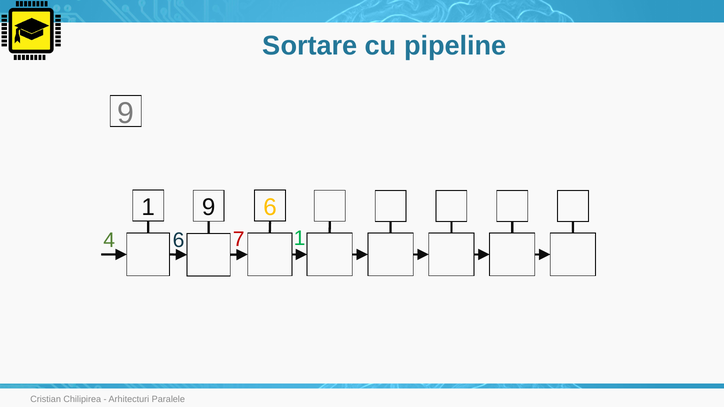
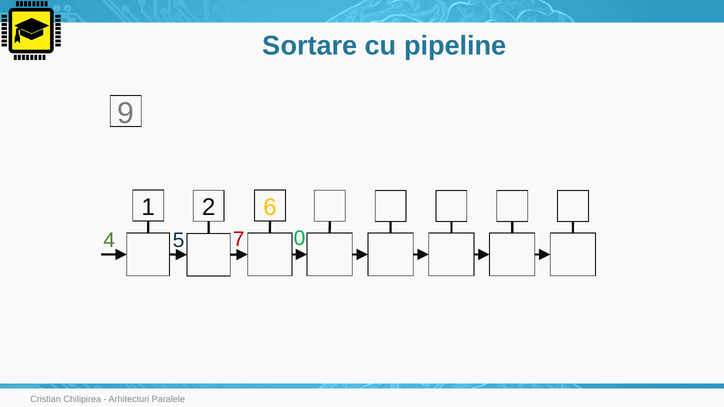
9 at (209, 208): 9 -> 2
4 6: 6 -> 5
7 1: 1 -> 0
